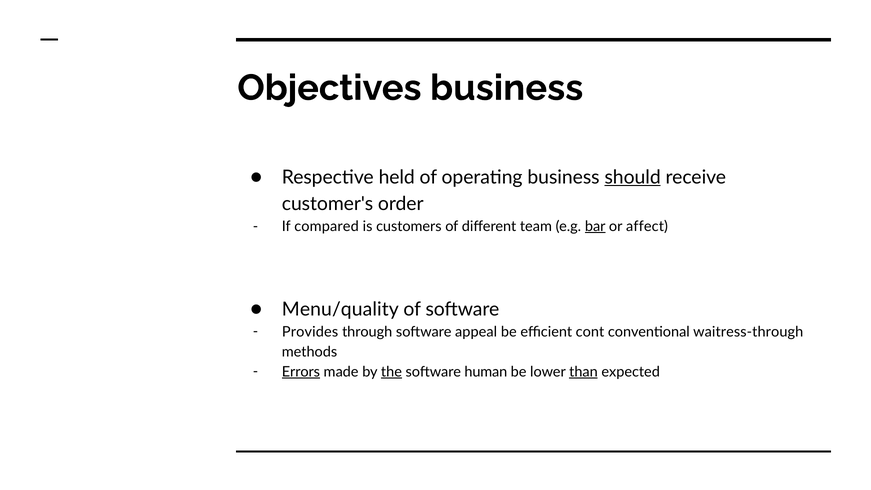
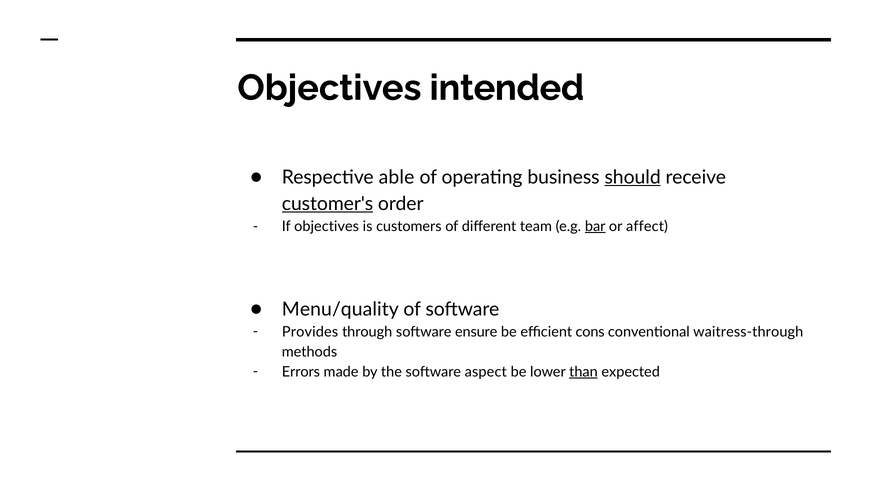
Objectives business: business -> intended
held: held -> able
customer's underline: none -> present
If compared: compared -> objectives
appeal: appeal -> ensure
cont: cont -> cons
Errors underline: present -> none
the underline: present -> none
human: human -> aspect
